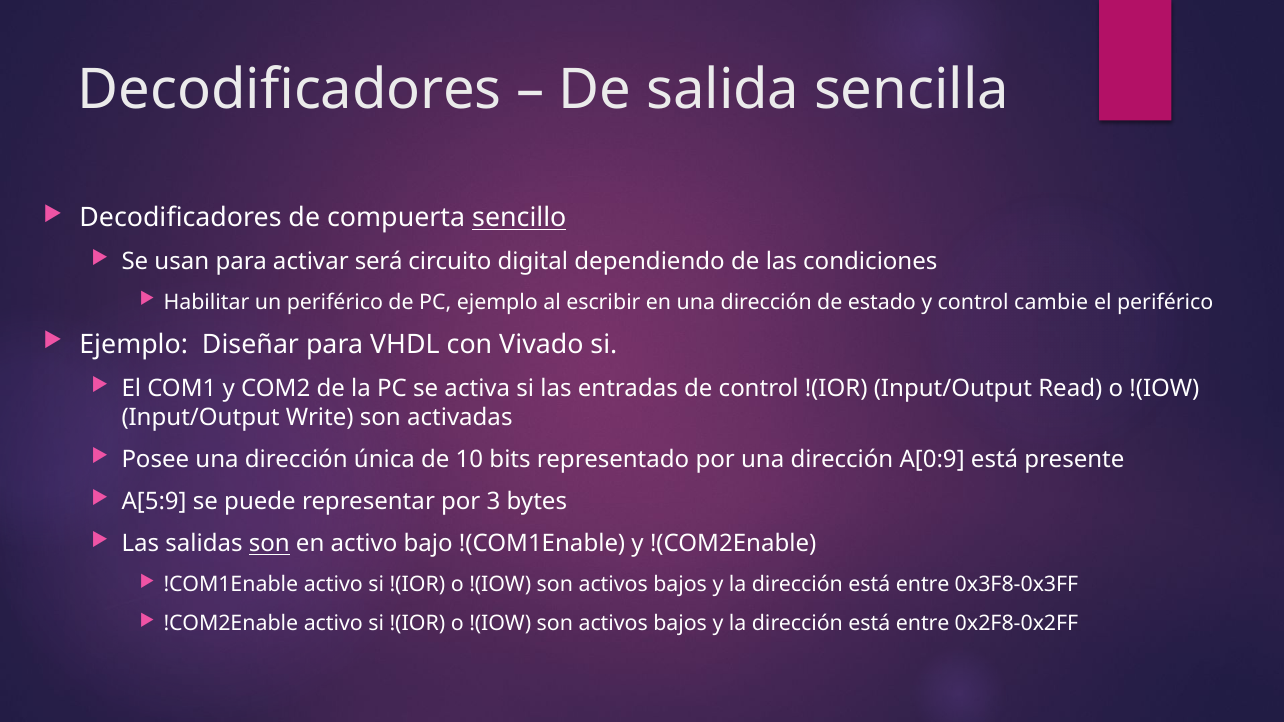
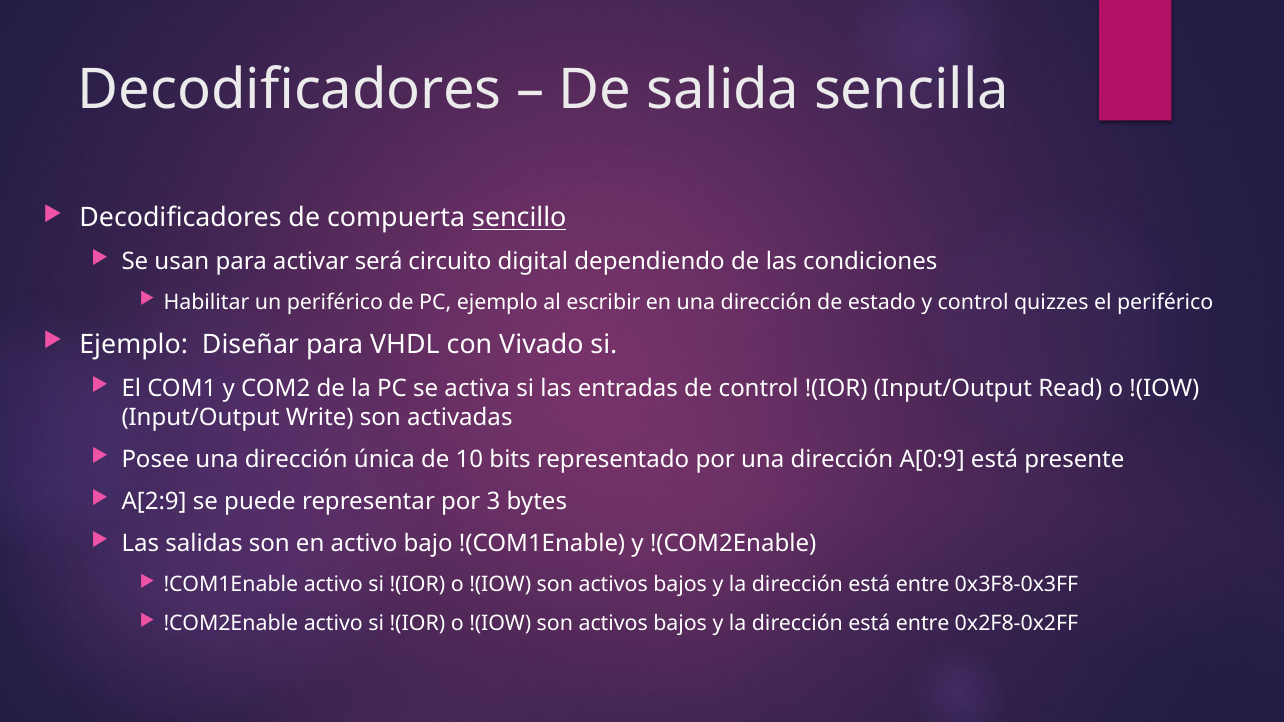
cambie: cambie -> quizzes
A[5:9: A[5:9 -> A[2:9
son at (269, 544) underline: present -> none
